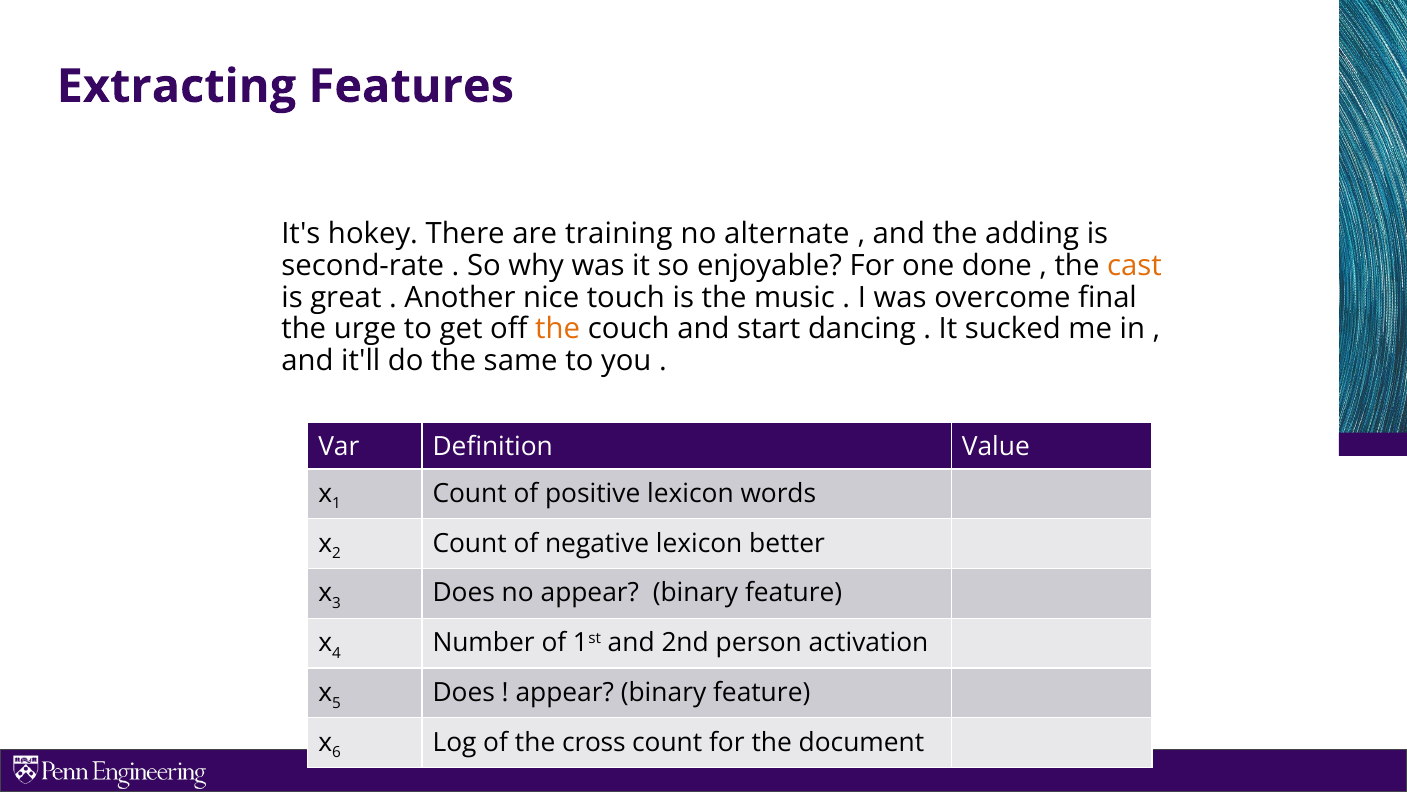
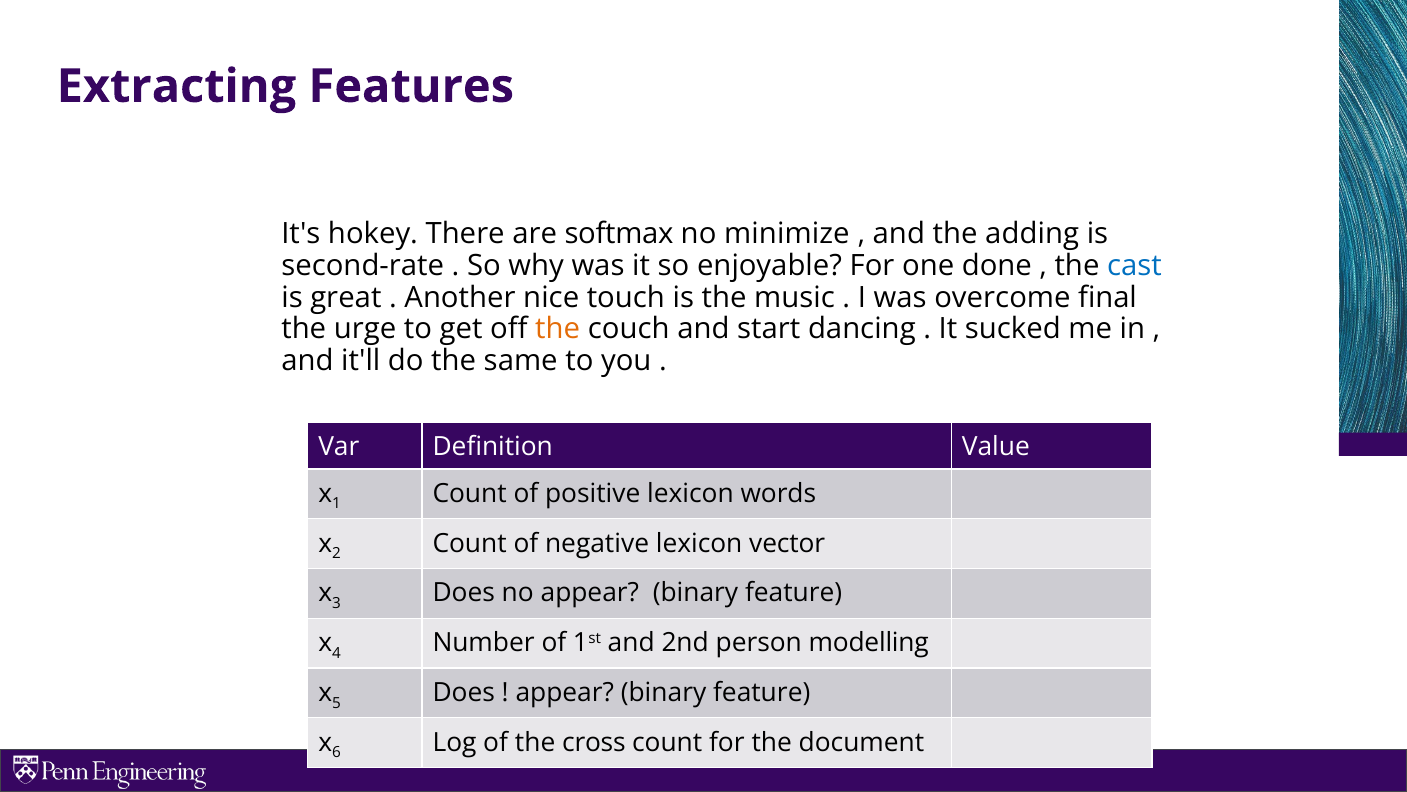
training: training -> softmax
alternate: alternate -> minimize
cast colour: orange -> blue
better: better -> vector
activation: activation -> modelling
